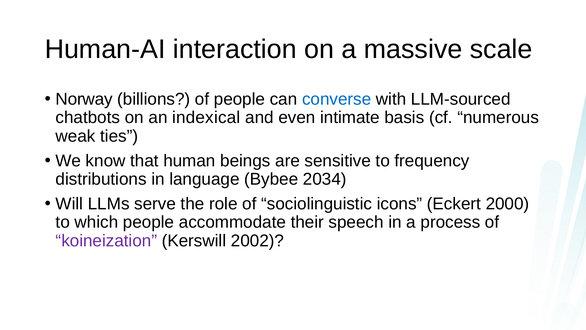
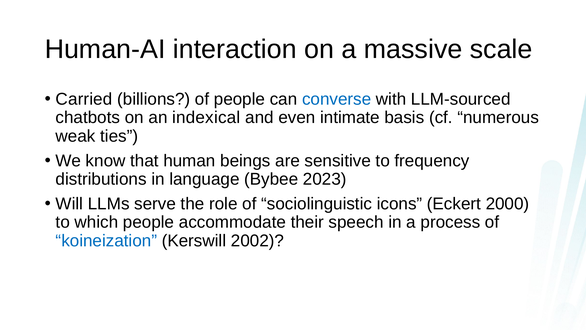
Norway: Norway -> Carried
2034: 2034 -> 2023
koineization colour: purple -> blue
